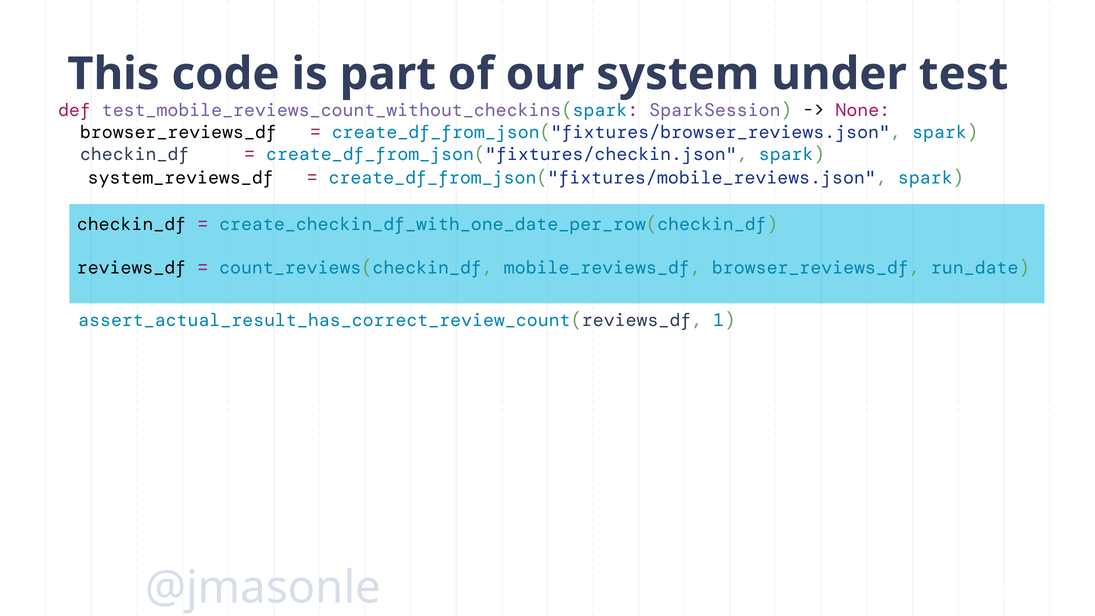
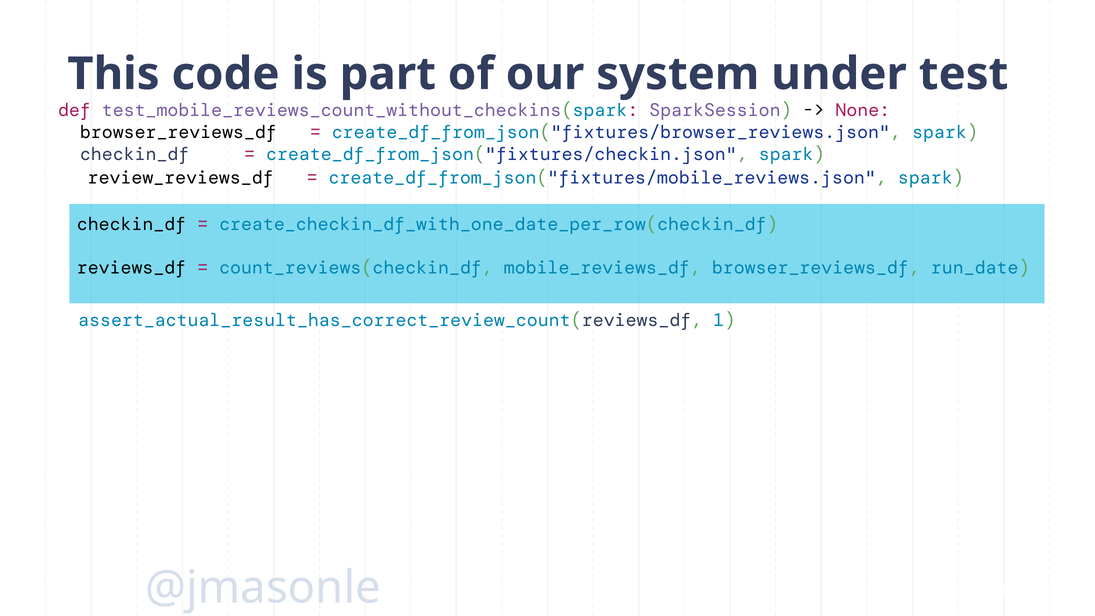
system_reviews_df: system_reviews_df -> review_reviews_df
